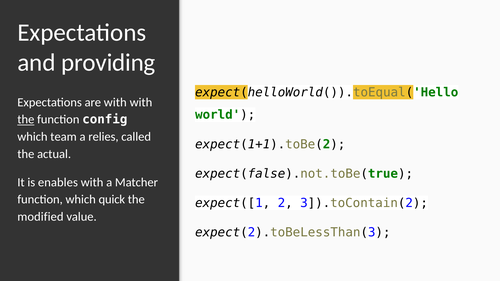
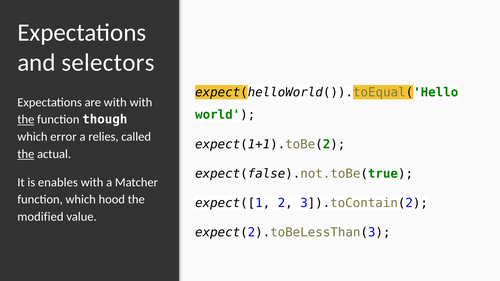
providing: providing -> selectors
config: config -> though
team: team -> error
the at (26, 154) underline: none -> present
quick: quick -> hood
